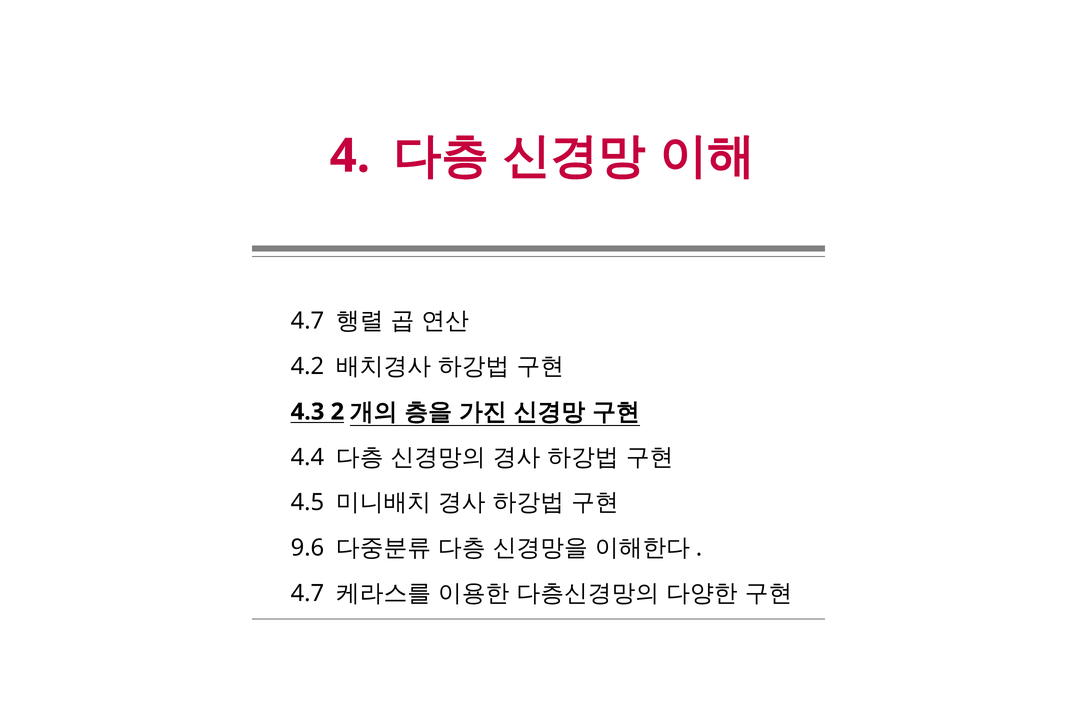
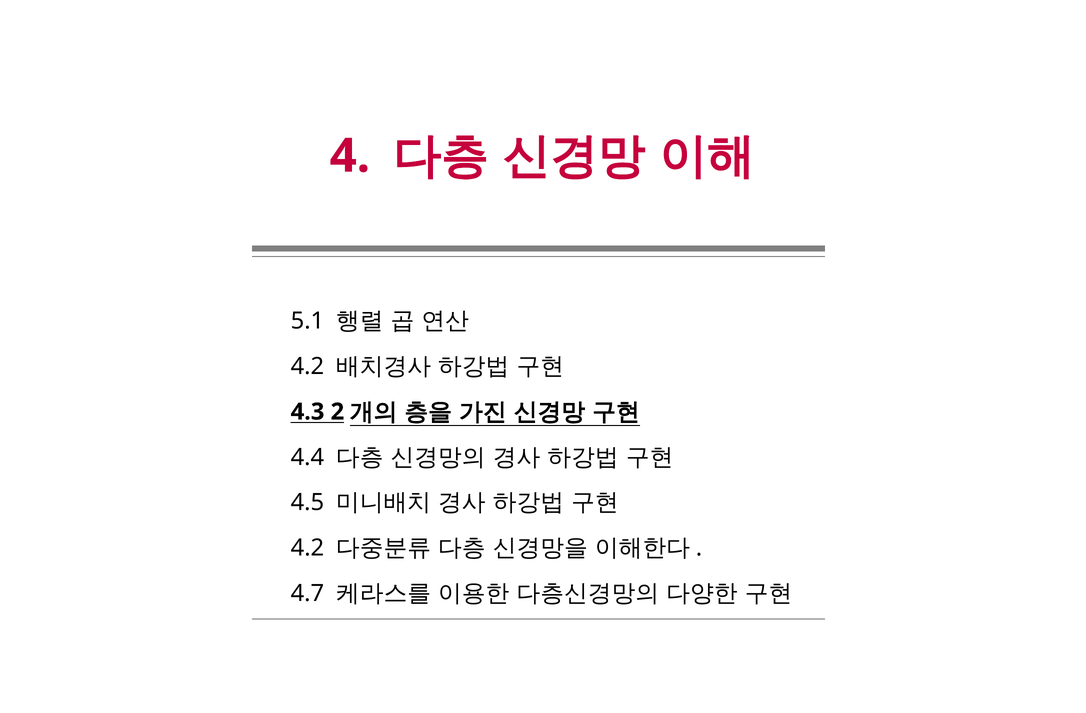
4.7 at (307, 321): 4.7 -> 5.1
9.6 at (307, 548): 9.6 -> 4.2
